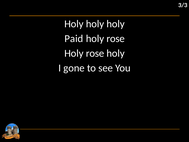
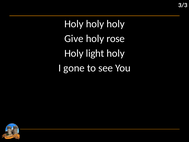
Paid: Paid -> Give
rose at (95, 53): rose -> light
